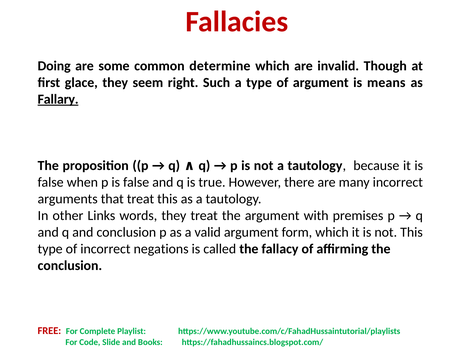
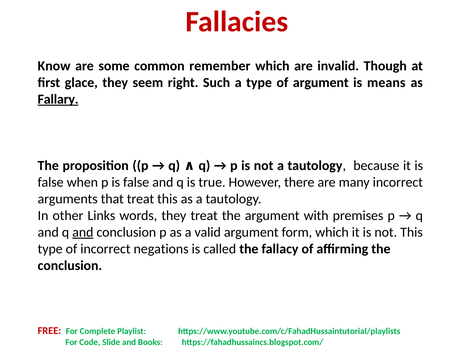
Doing: Doing -> Know
determine: determine -> remember
and at (83, 232) underline: none -> present
